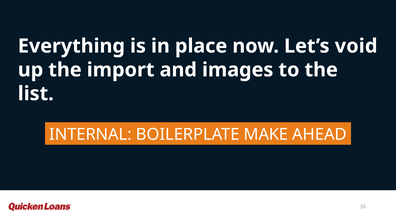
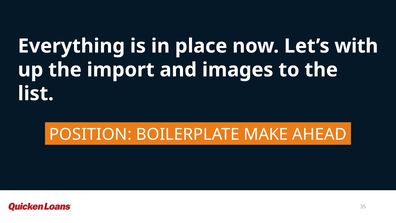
void: void -> with
INTERNAL: INTERNAL -> POSITION
